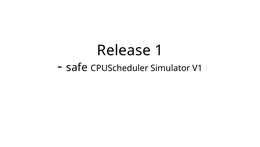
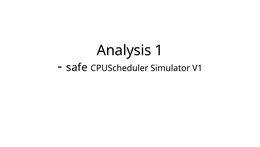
Release: Release -> Analysis
